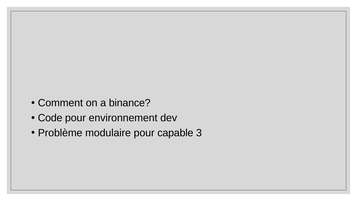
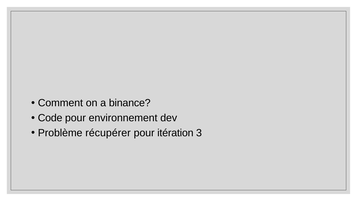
modulaire: modulaire -> récupérer
capable: capable -> itération
